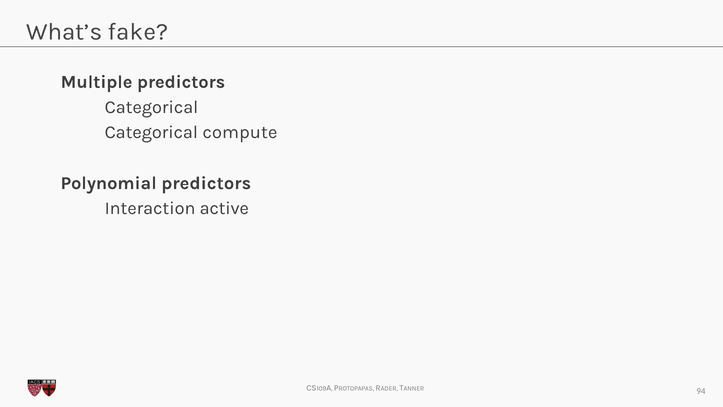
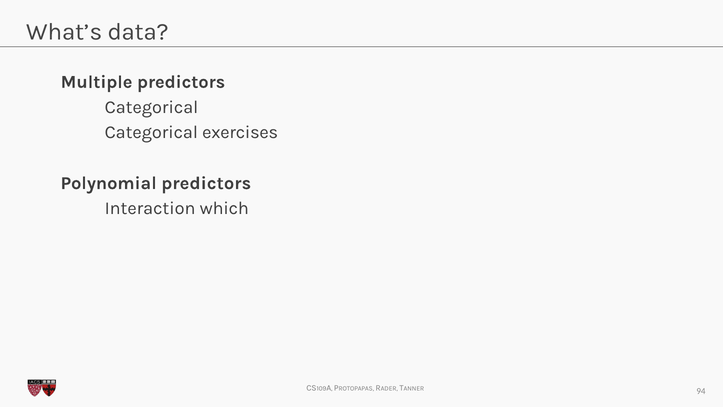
fake: fake -> data
compute: compute -> exercises
active: active -> which
